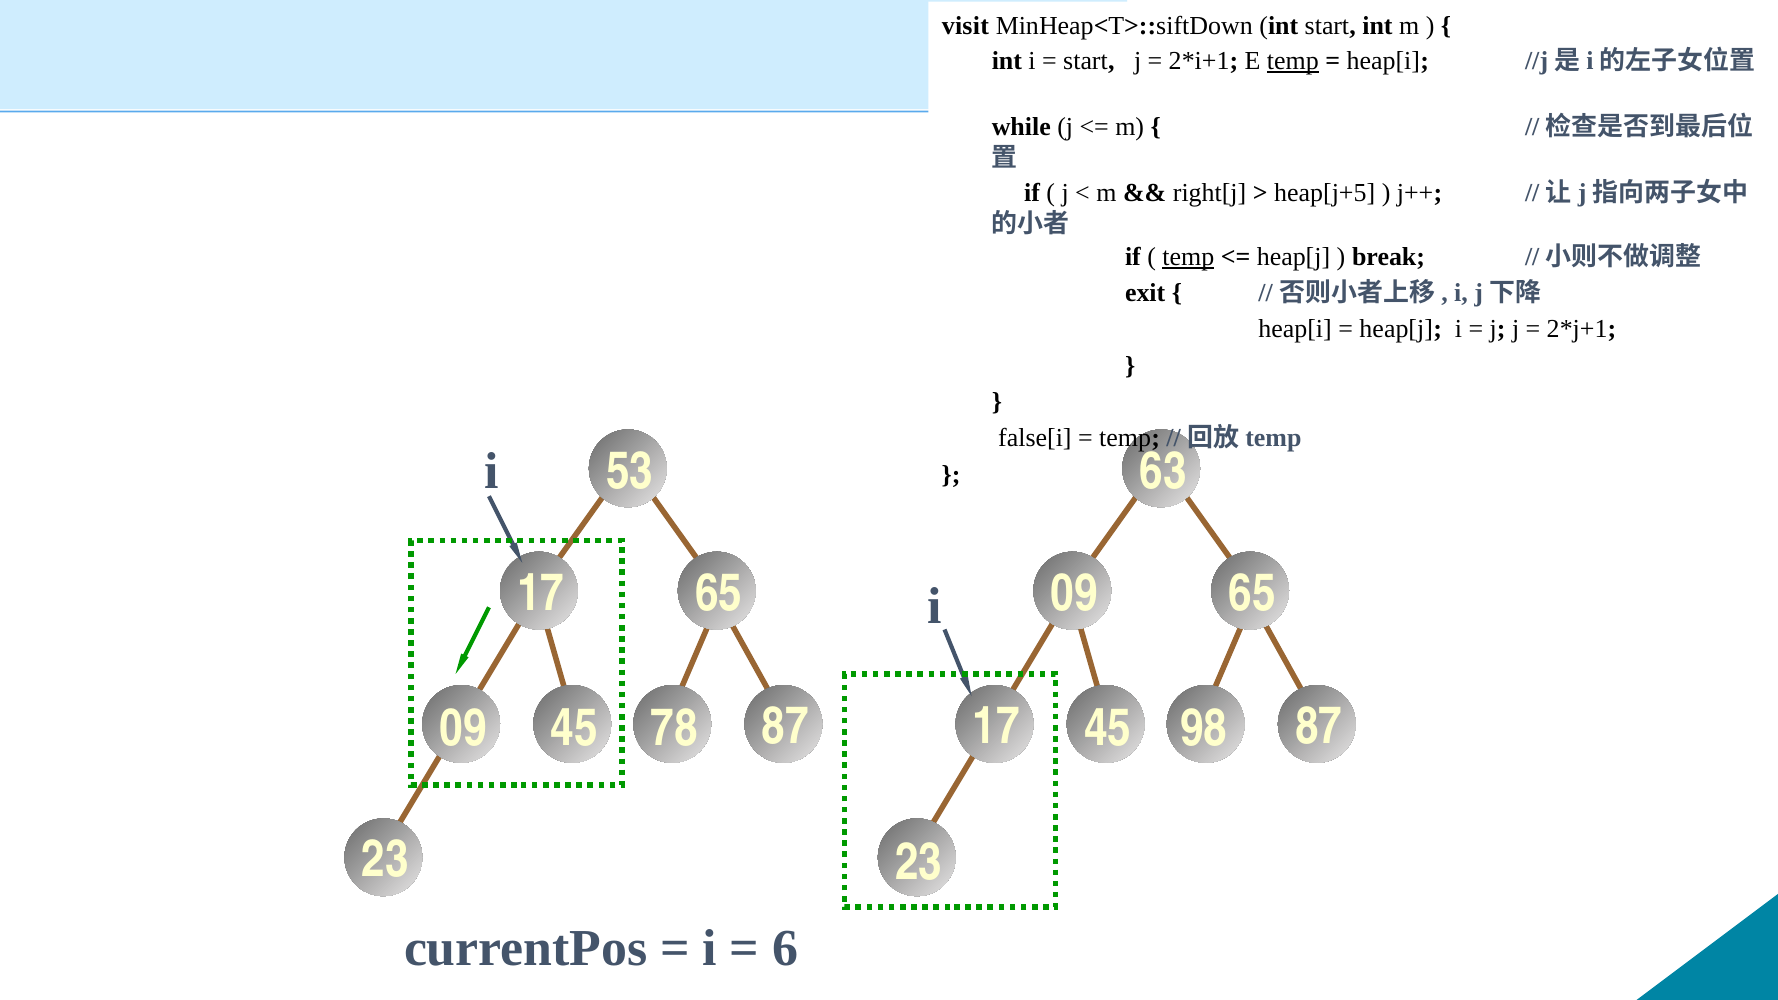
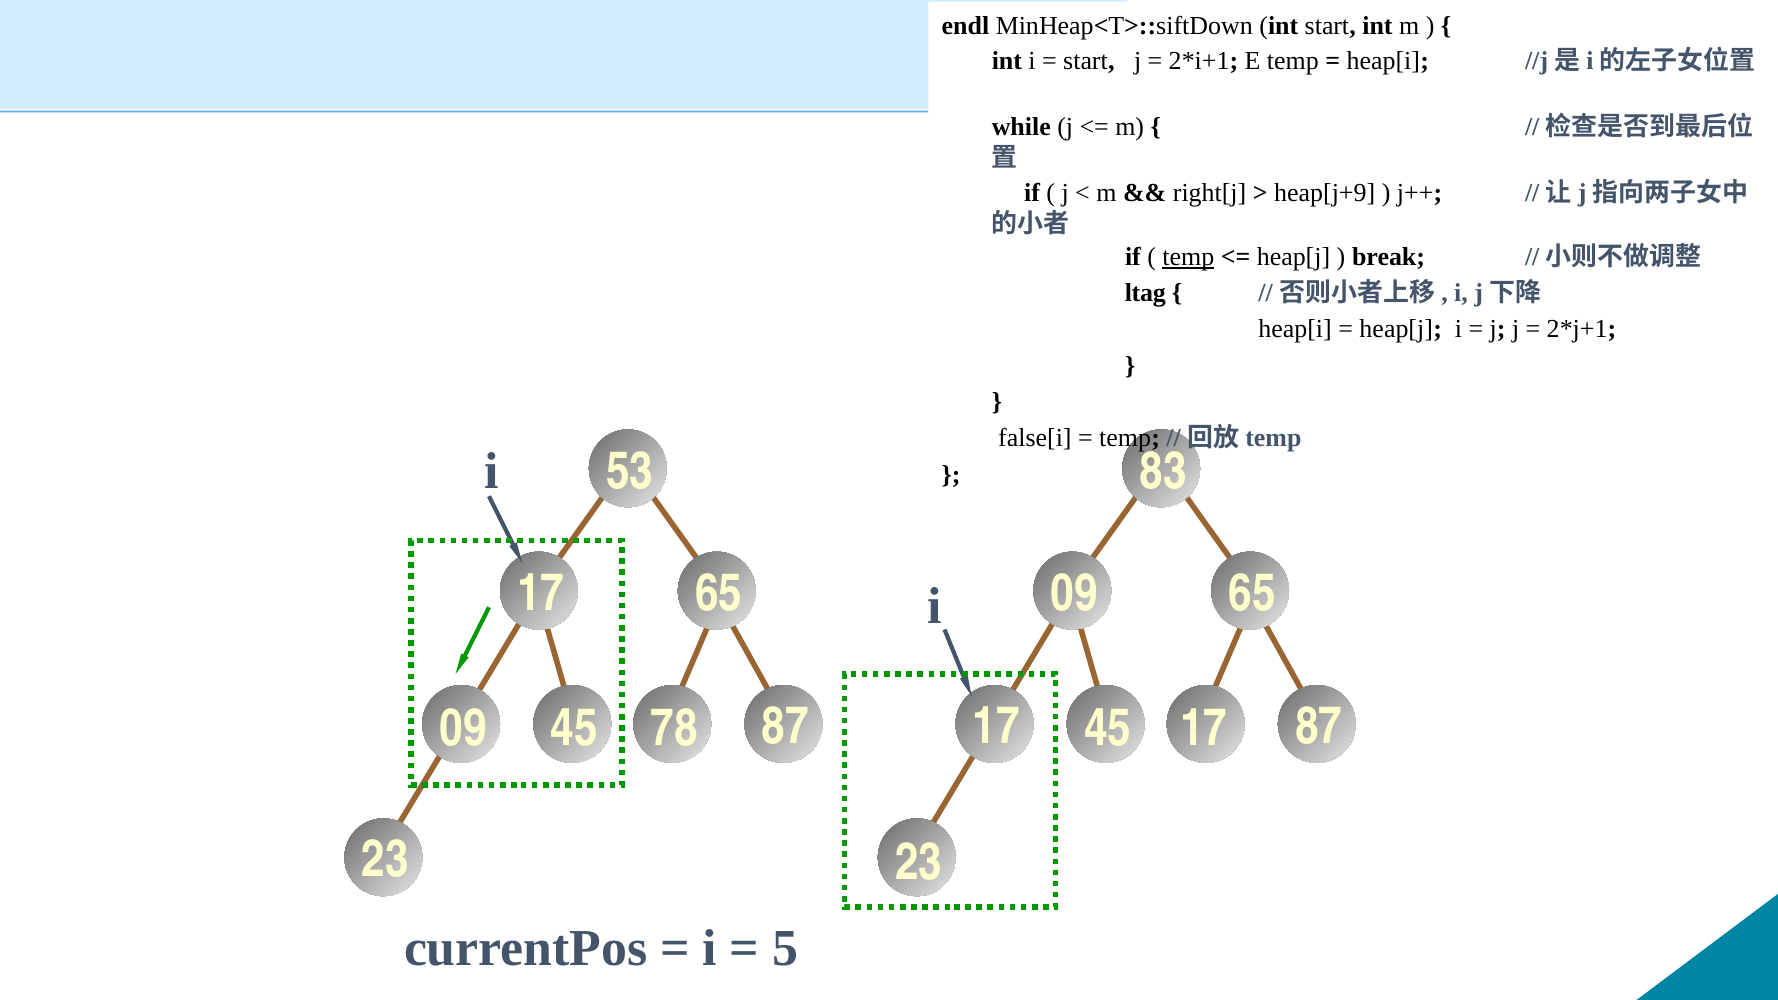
visit: visit -> endl
temp at (1293, 61) underline: present -> none
heap[j+5: heap[j+5 -> heap[j+9
exit: exit -> ltag
63: 63 -> 83
78 98: 98 -> 17
6: 6 -> 5
